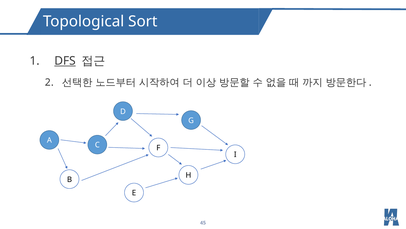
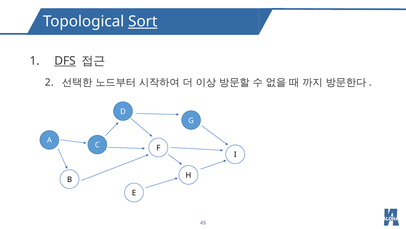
Sort underline: none -> present
